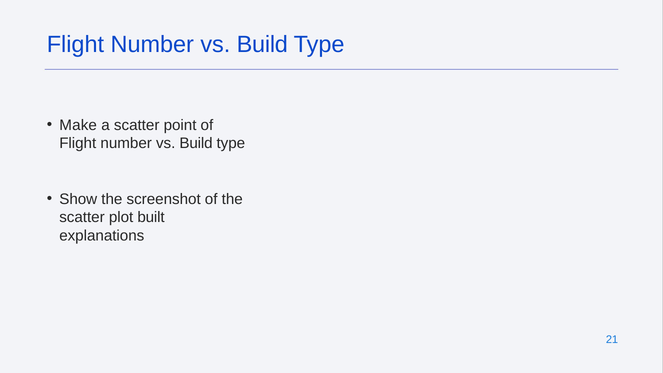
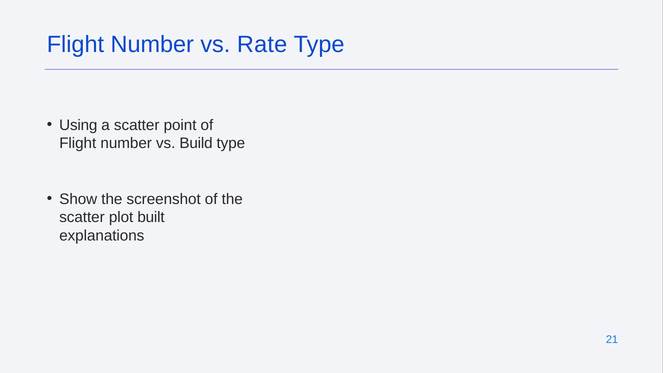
Build at (262, 44): Build -> Rate
Make: Make -> Using
